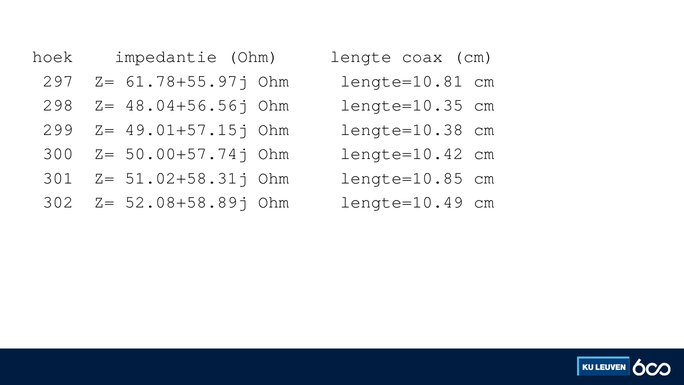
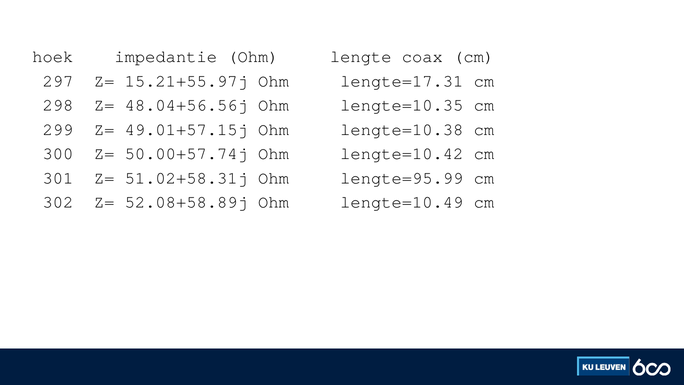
61.78+55.97j: 61.78+55.97j -> 15.21+55.97j
lengte=10.81: lengte=10.81 -> lengte=17.31
lengte=10.85: lengte=10.85 -> lengte=95.99
